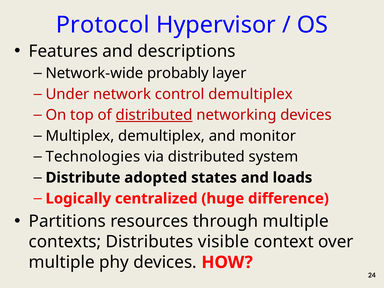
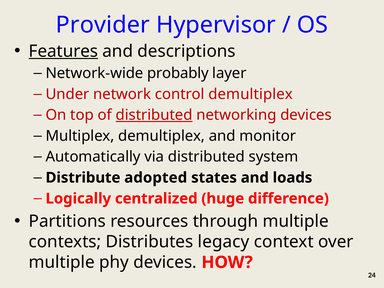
Protocol: Protocol -> Provider
Features underline: none -> present
Technologies: Technologies -> Automatically
visible: visible -> legacy
